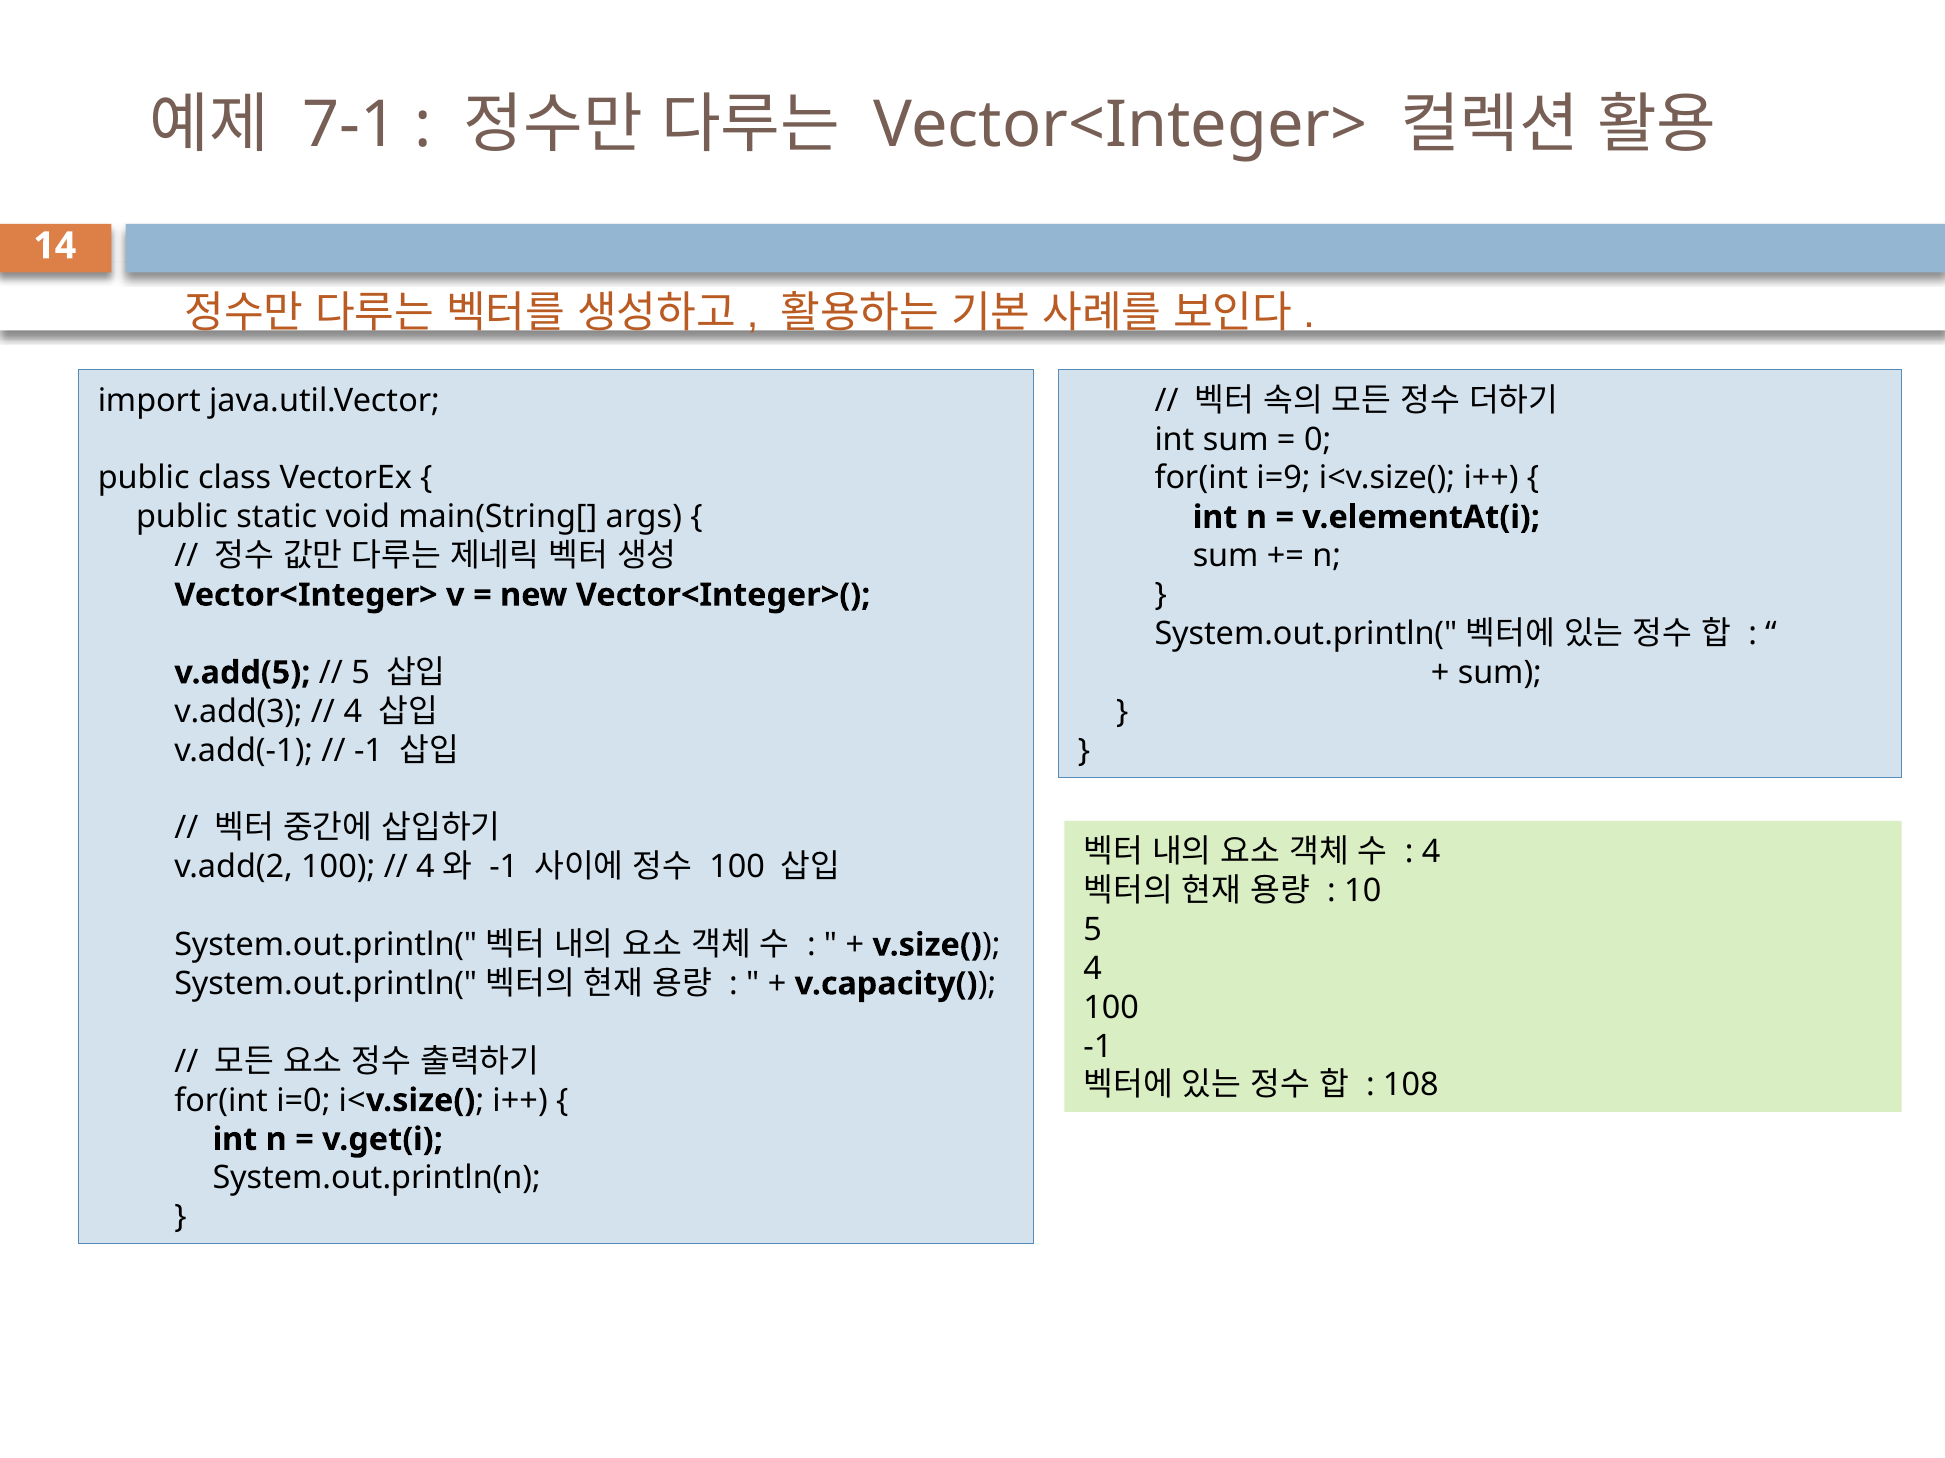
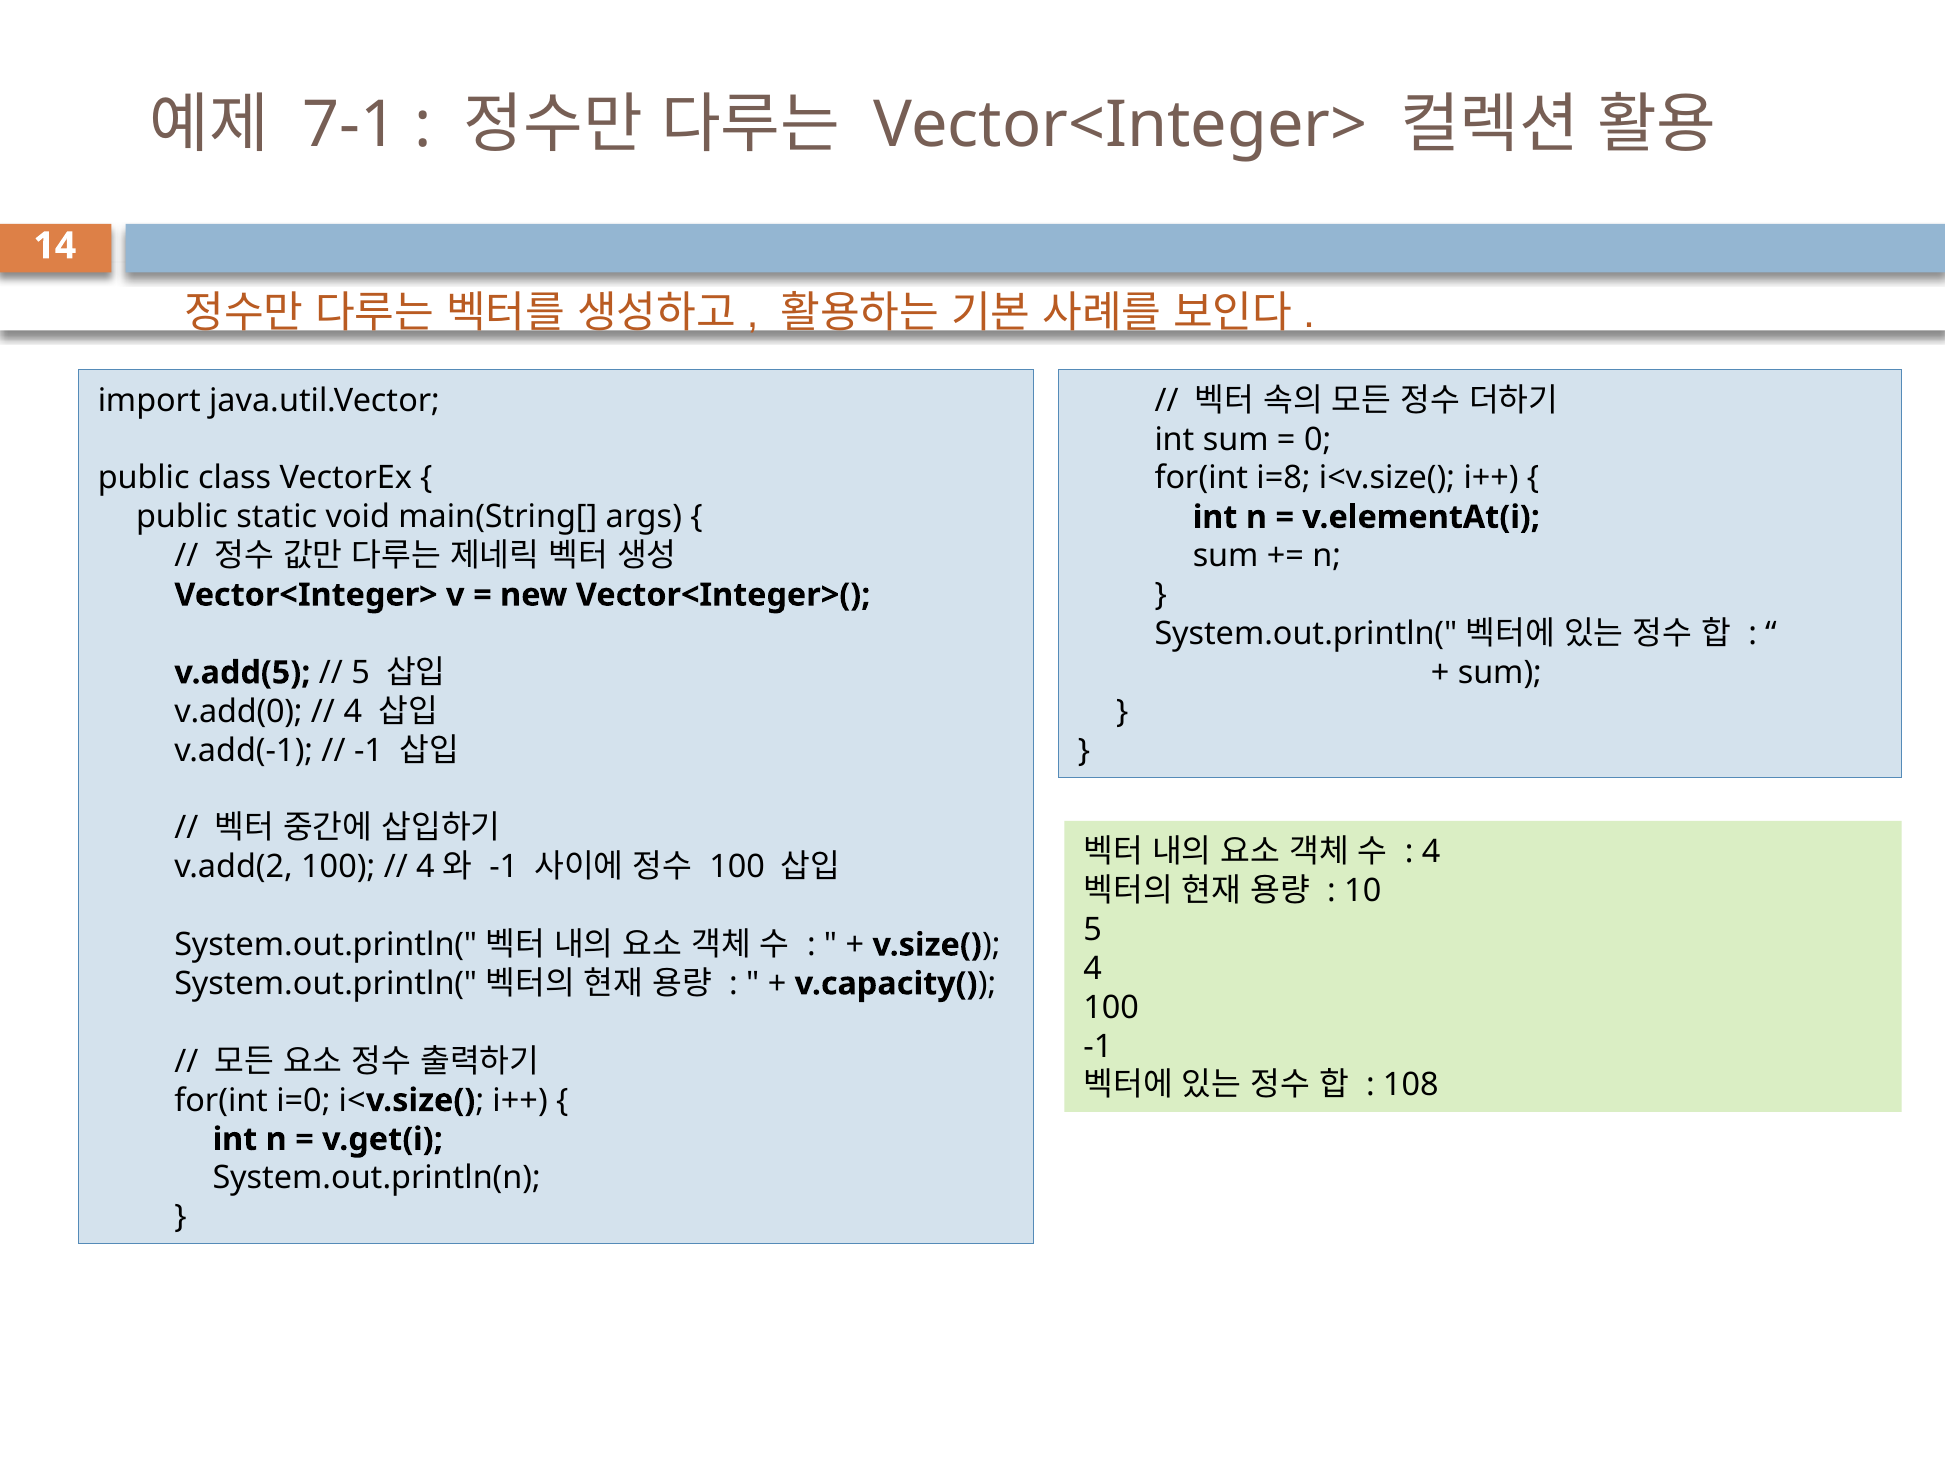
i=9: i=9 -> i=8
v.add(3: v.add(3 -> v.add(0
